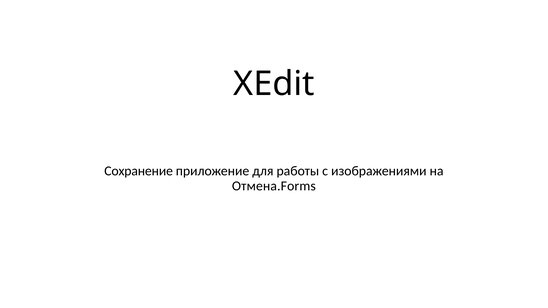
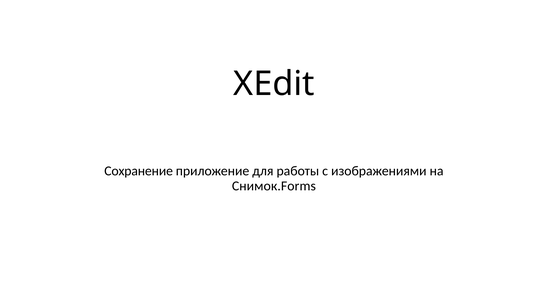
Отмена.Forms: Отмена.Forms -> Снимок.Forms
